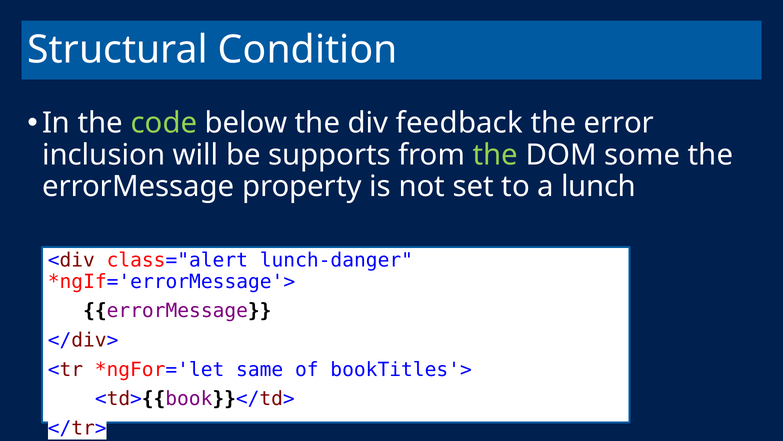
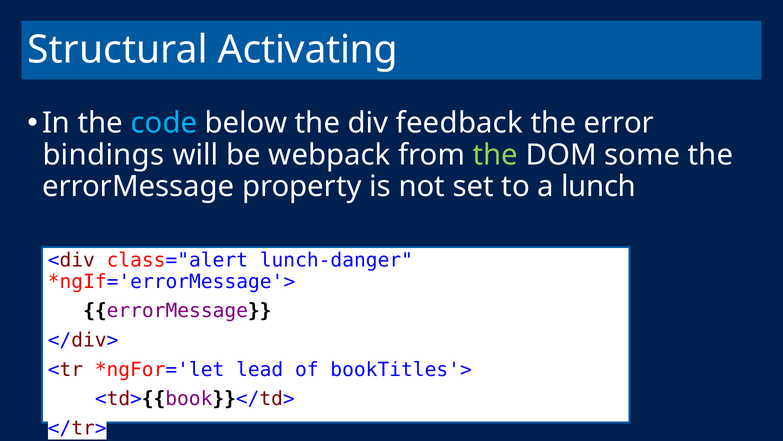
Condition: Condition -> Activating
code colour: light green -> light blue
inclusion: inclusion -> bindings
supports: supports -> webpack
same: same -> lead
